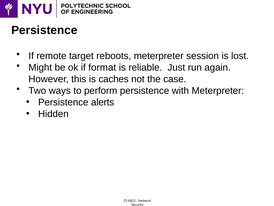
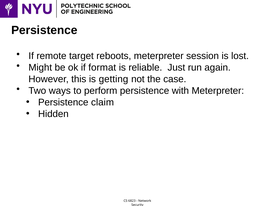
caches: caches -> getting
alerts: alerts -> claim
